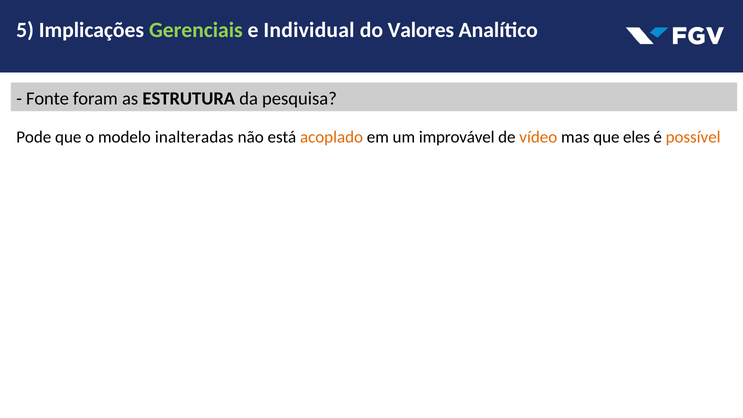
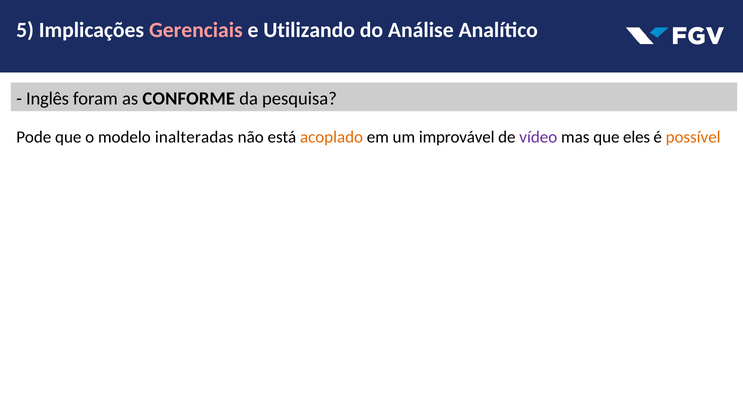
Gerenciais colour: light green -> pink
Individual: Individual -> Utilizando
Valores: Valores -> Análise
Fonte: Fonte -> Inglês
ESTRUTURA: ESTRUTURA -> CONFORME
vídeo colour: orange -> purple
